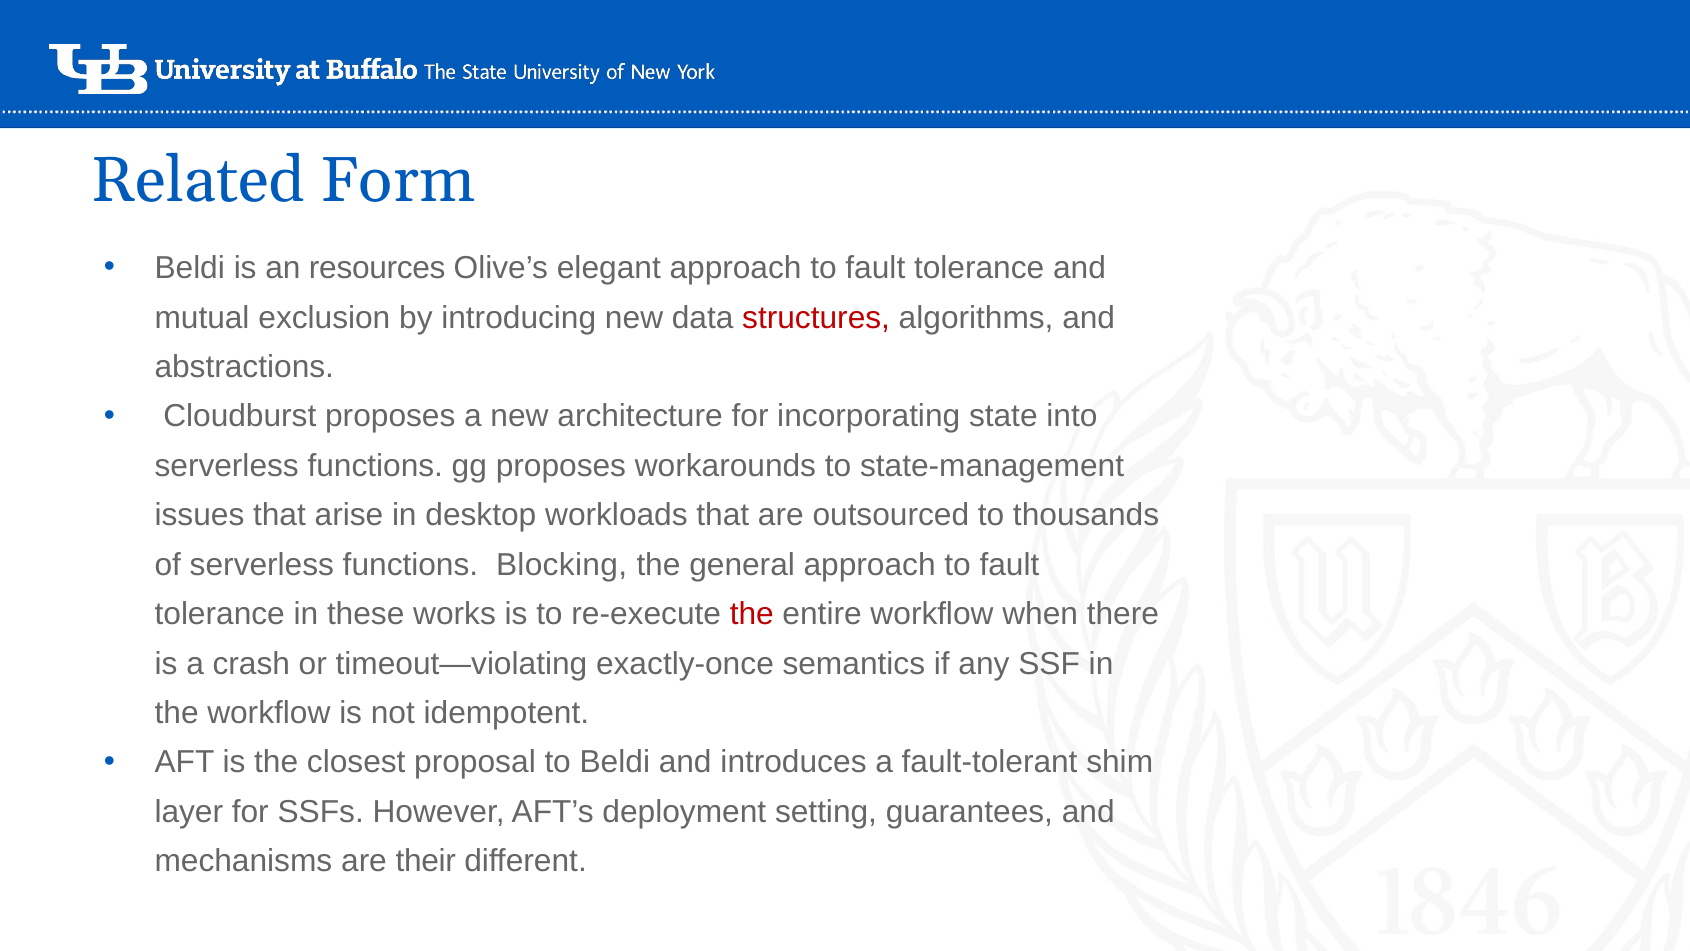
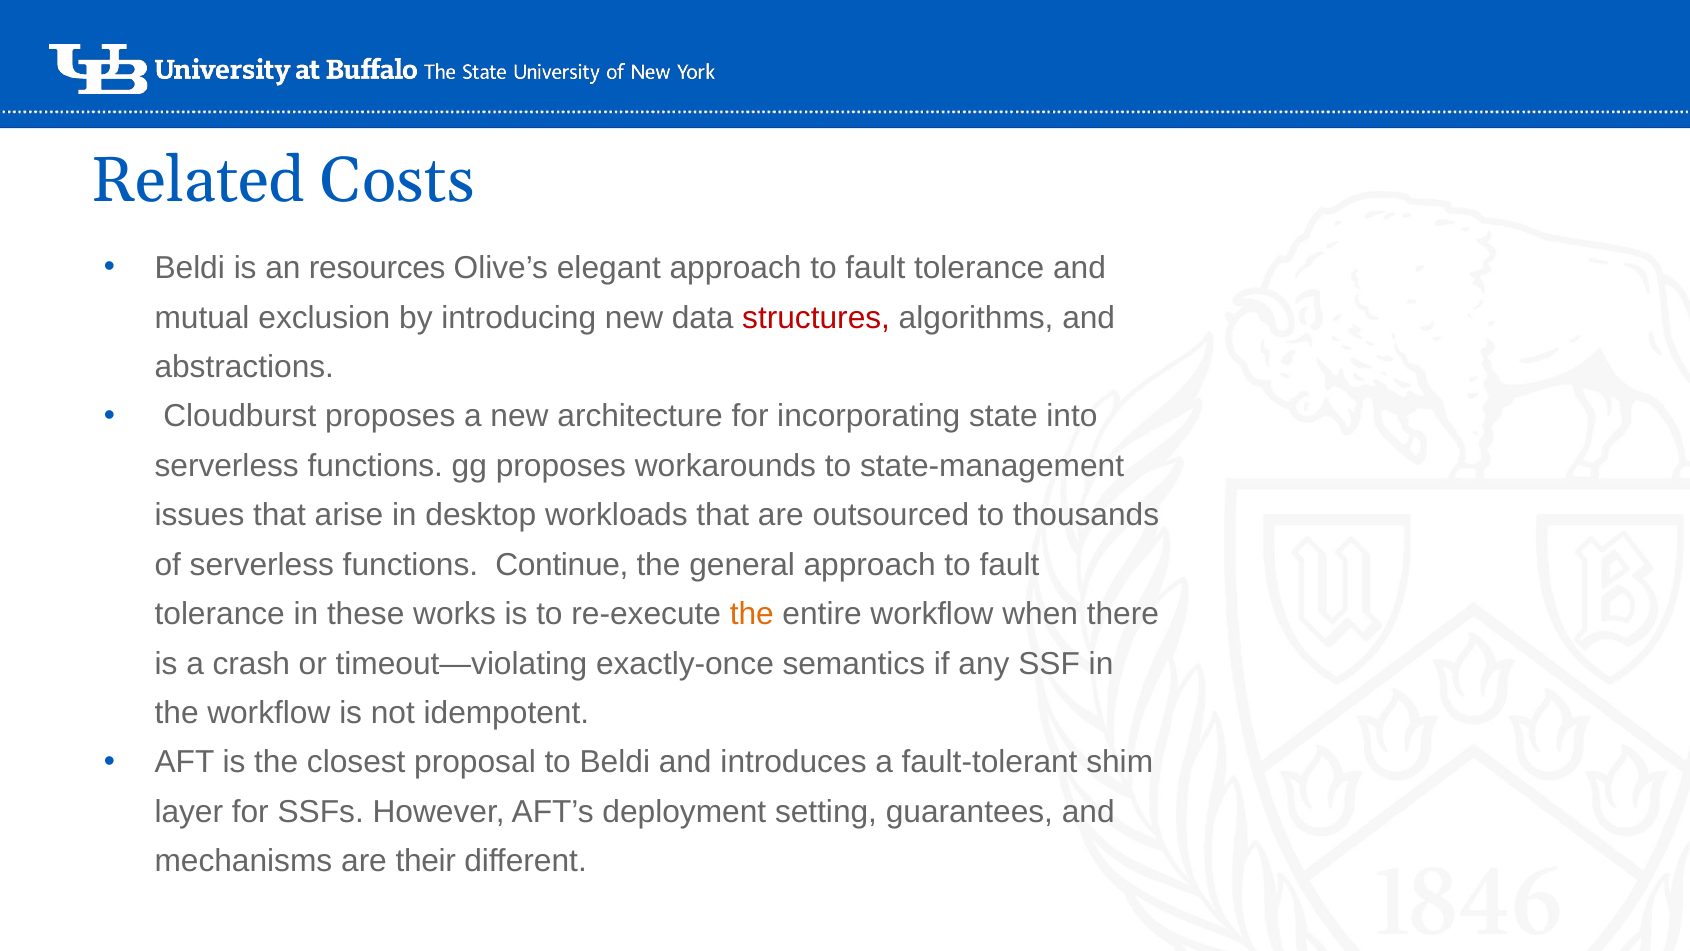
Form: Form -> Costs
Blocking: Blocking -> Continue
the at (752, 614) colour: red -> orange
